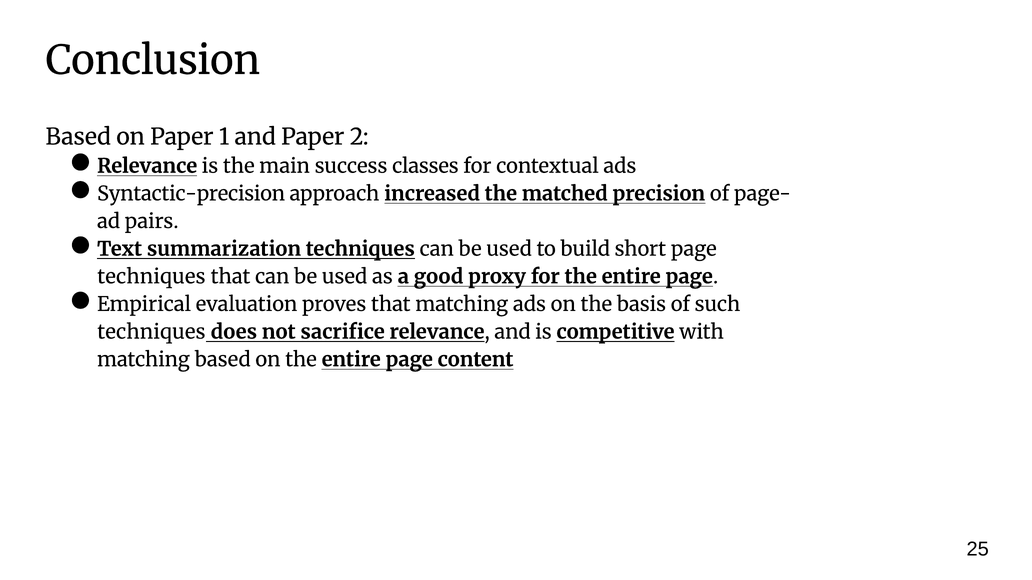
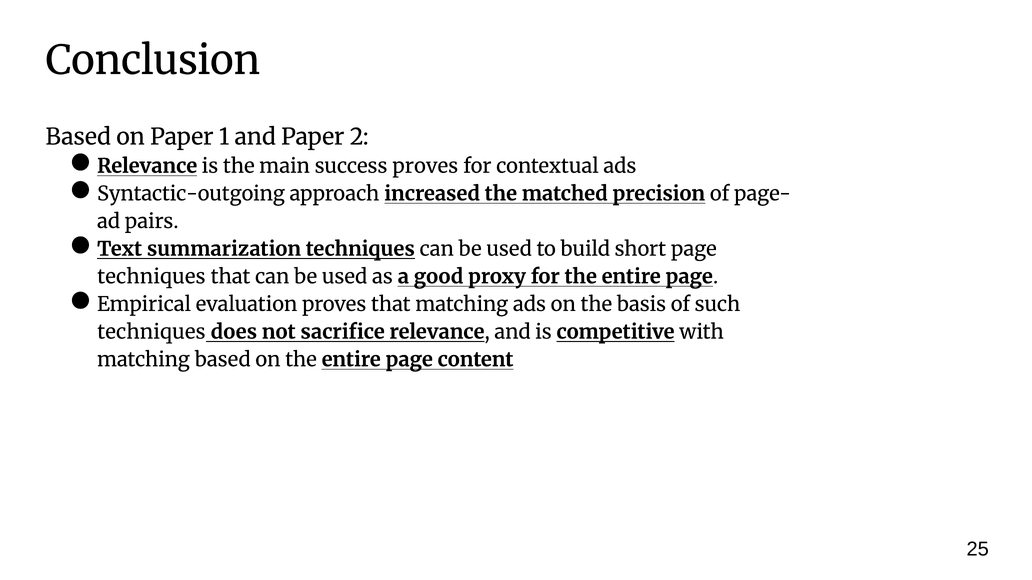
success classes: classes -> proves
Syntactic-precision: Syntactic-precision -> Syntactic-outgoing
